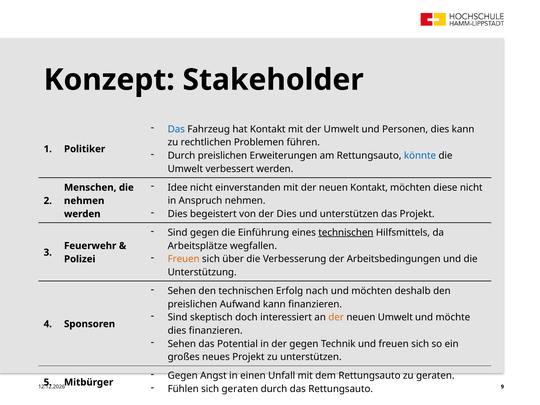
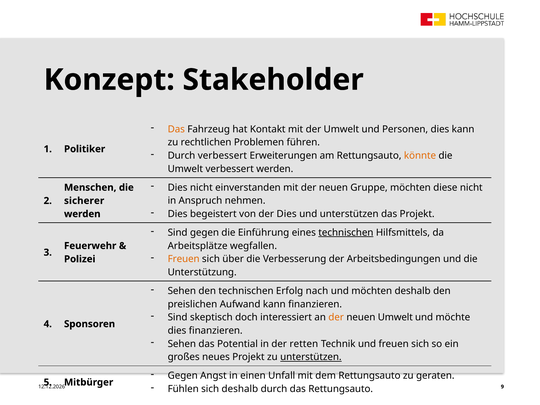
Das at (176, 129) colour: blue -> orange
Durch preislichen: preislichen -> verbessert
könnte colour: blue -> orange
Idee at (178, 188): Idee -> Dies
neuen Kontakt: Kontakt -> Gruppe
nehmen at (84, 201): nehmen -> sicherer
der gegen: gegen -> retten
unterstützen at (311, 357) underline: none -> present
sich geraten: geraten -> deshalb
